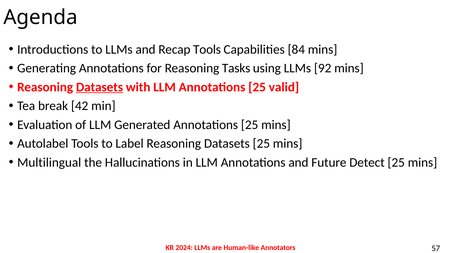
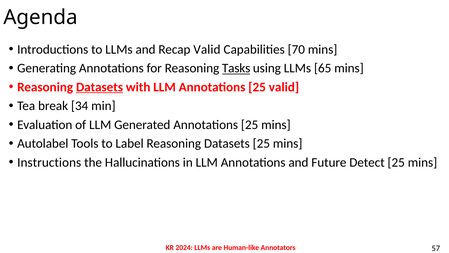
Recap Tools: Tools -> Valid
84: 84 -> 70
Tasks underline: none -> present
92: 92 -> 65
42: 42 -> 34
Multilingual: Multilingual -> Instructions
